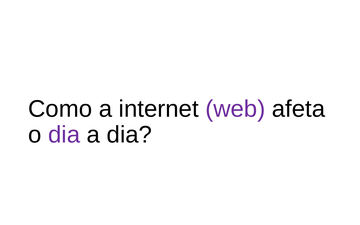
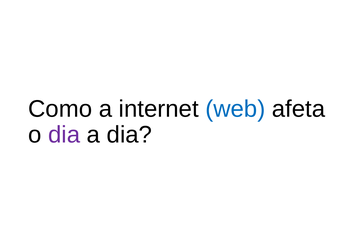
web colour: purple -> blue
